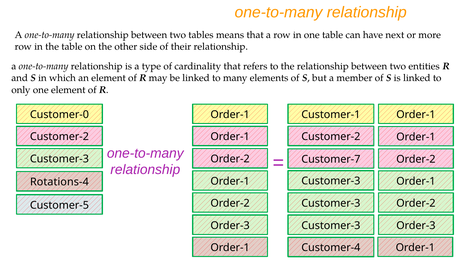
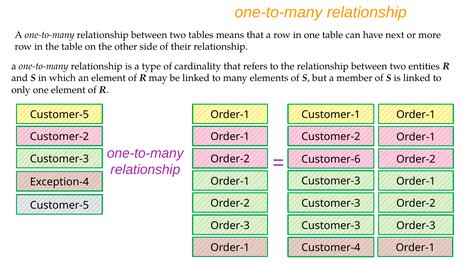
Customer-0 at (59, 114): Customer-0 -> Customer-5
Customer-7: Customer-7 -> Customer-6
Rotations-4: Rotations-4 -> Exception-4
